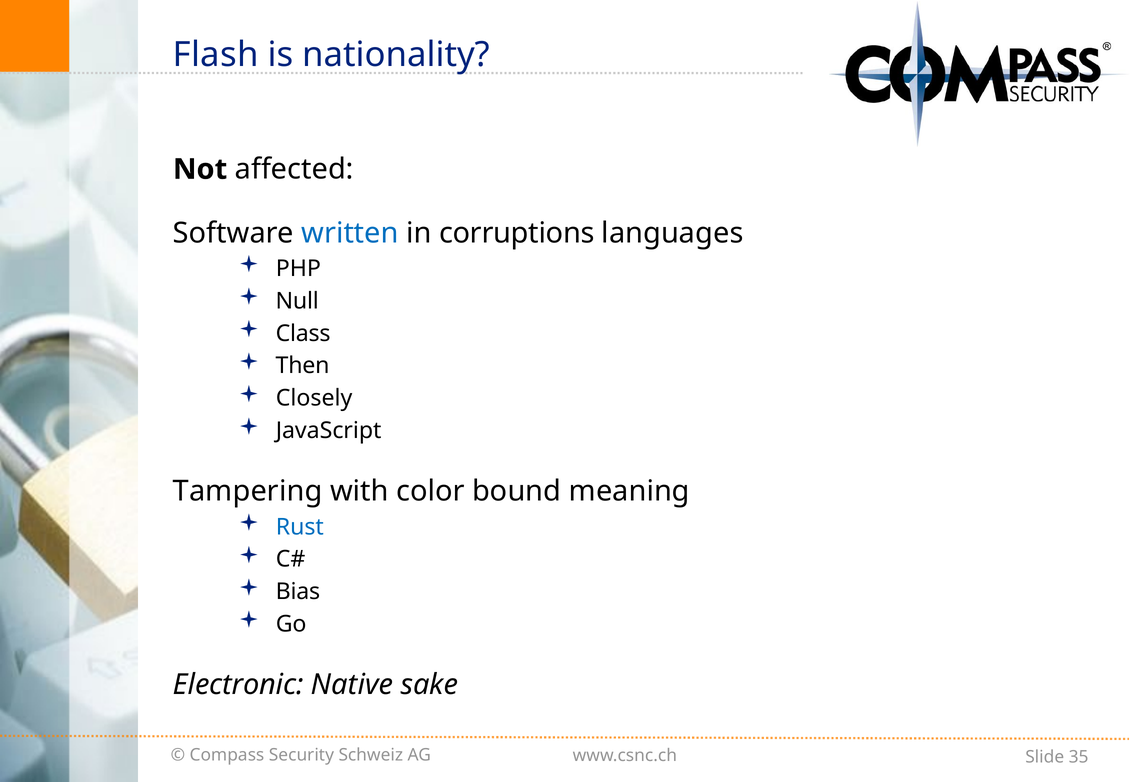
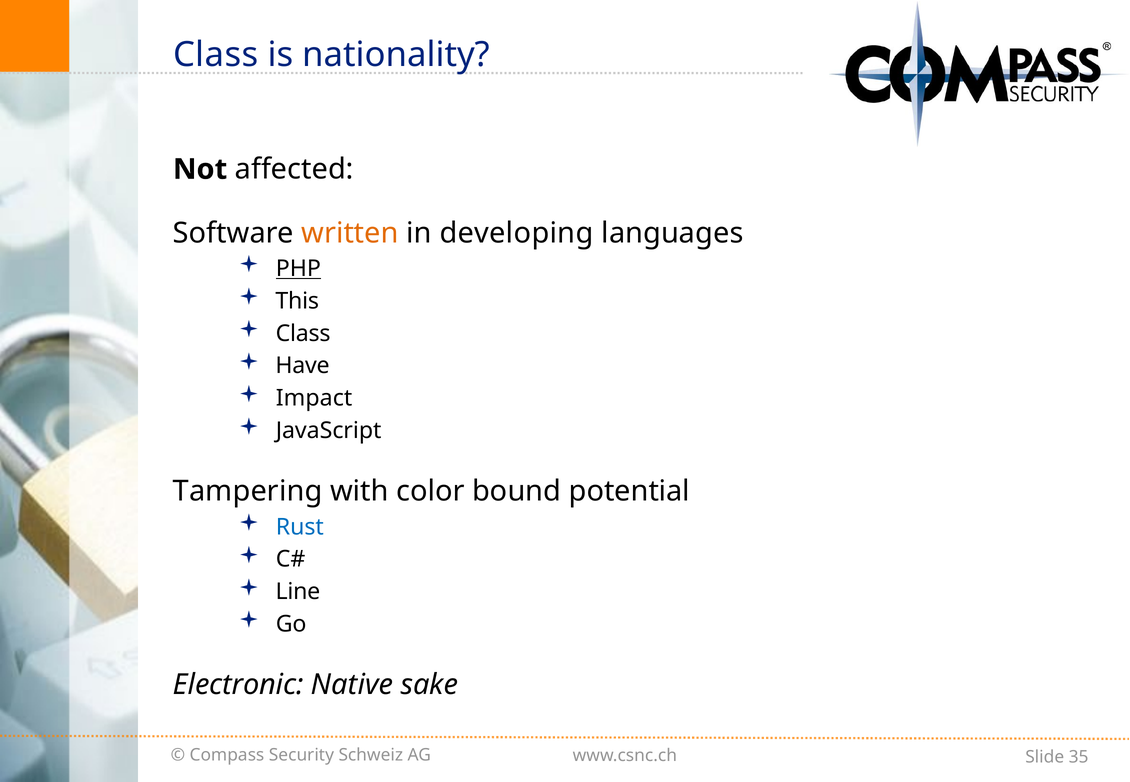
Flash at (216, 55): Flash -> Class
written colour: blue -> orange
corruptions: corruptions -> developing
PHP underline: none -> present
Null: Null -> This
Then: Then -> Have
Closely: Closely -> Impact
meaning: meaning -> potential
Bias: Bias -> Line
